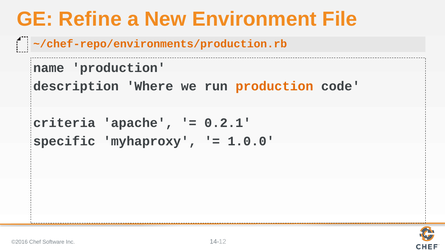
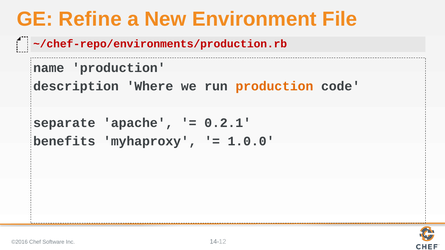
~/chef-repo/environments/production.rb colour: orange -> red
criteria: criteria -> separate
specific: specific -> benefits
